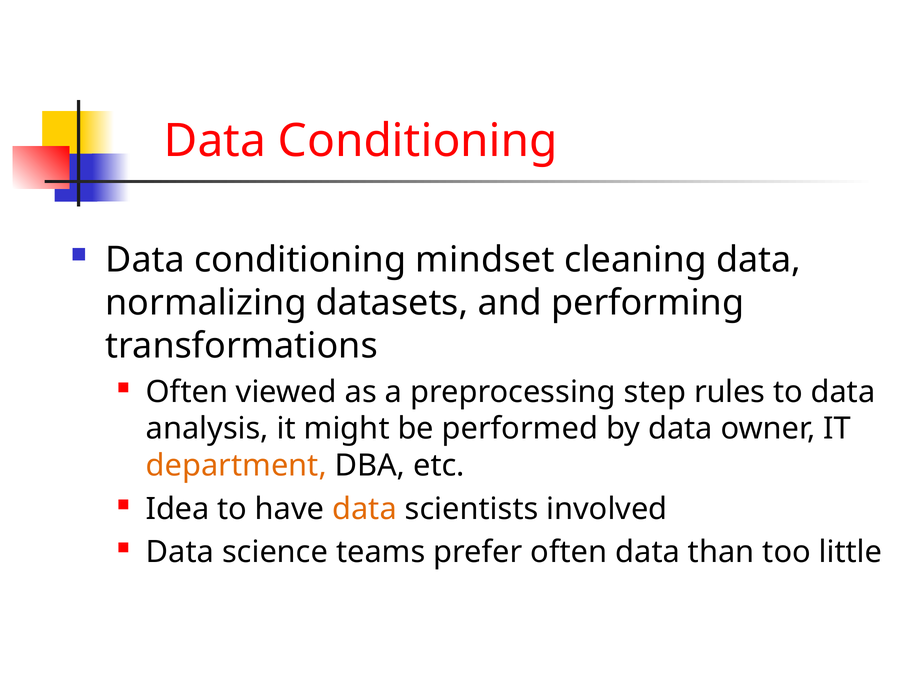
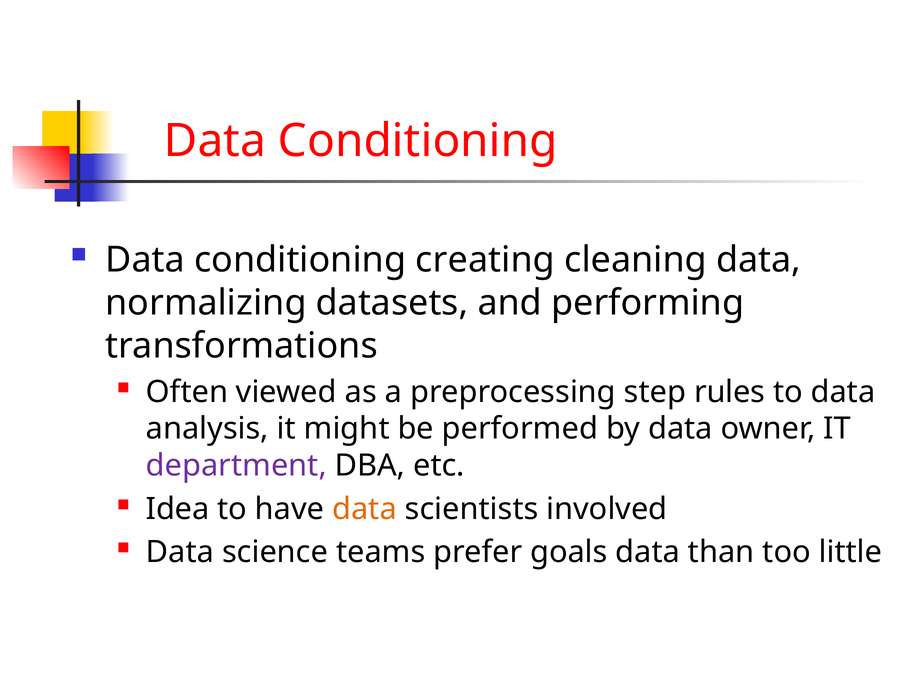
mindset: mindset -> creating
department colour: orange -> purple
prefer often: often -> goals
